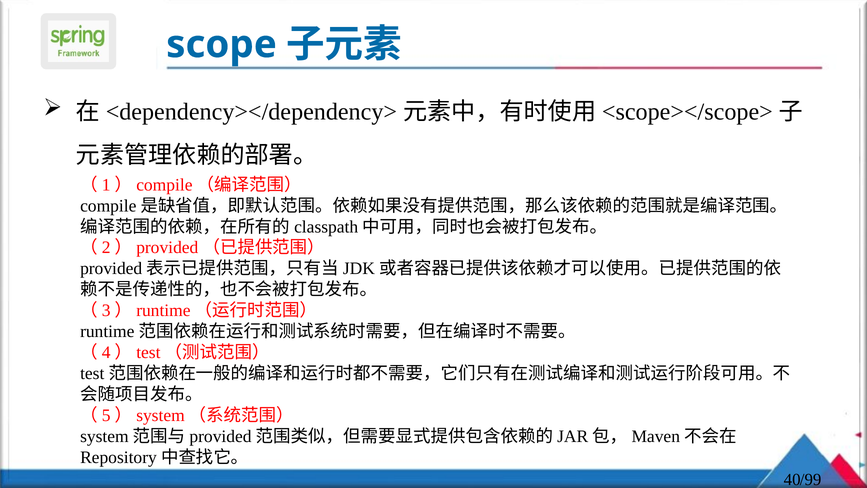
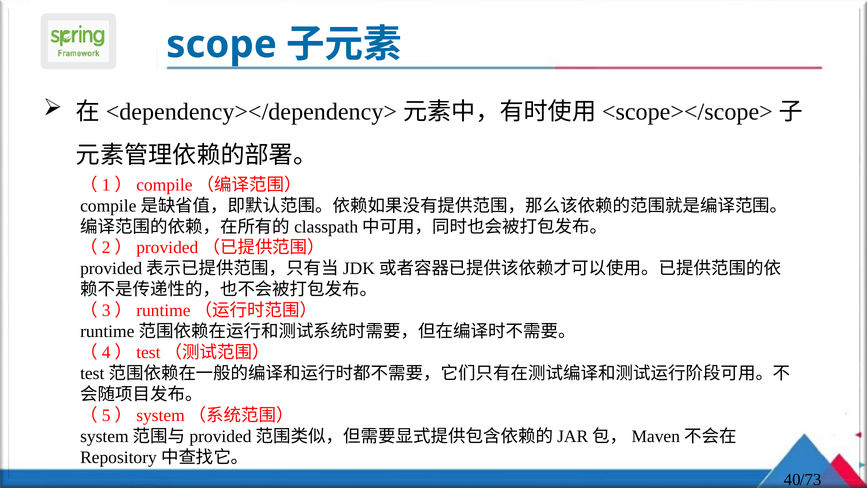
/99: /99 -> /73
